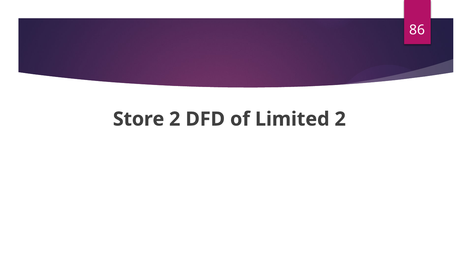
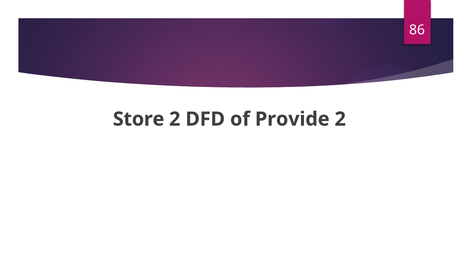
Limited: Limited -> Provide
